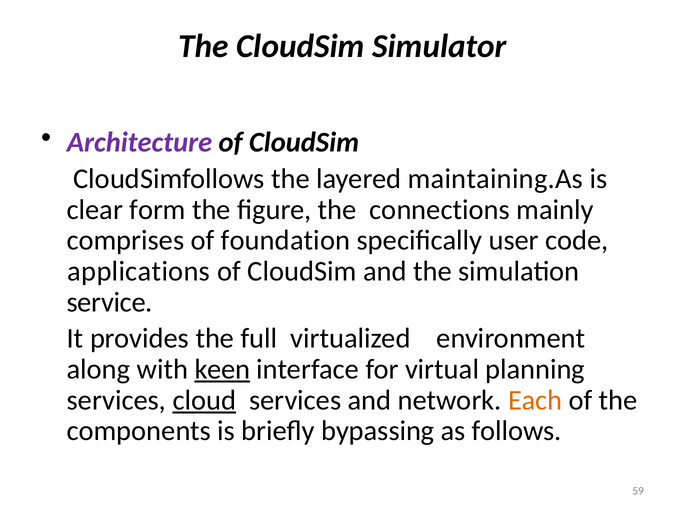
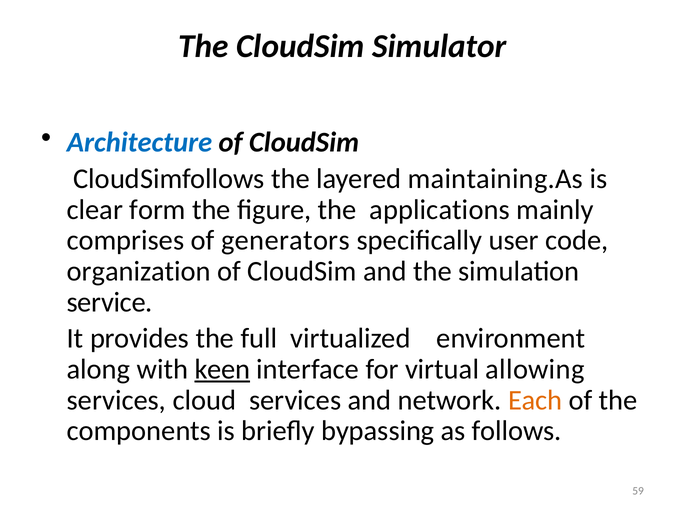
Architecture colour: purple -> blue
connections: connections -> applications
foundation: foundation -> generators
applications: applications -> organization
planning: planning -> allowing
cloud underline: present -> none
